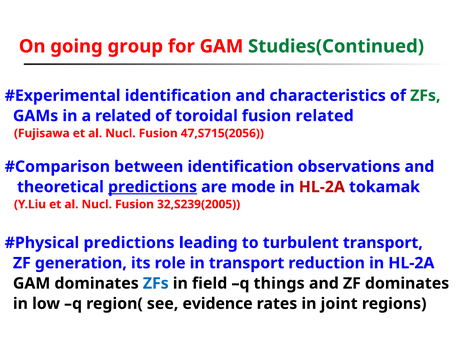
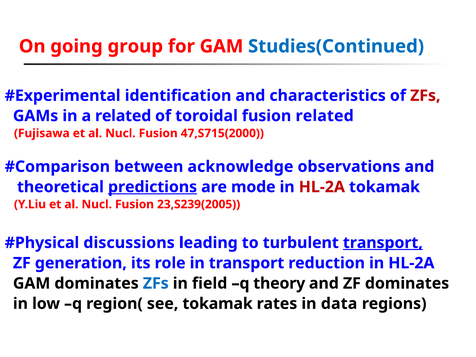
Studies(Continued colour: green -> blue
ZFs at (425, 96) colour: green -> red
47,S715(2056: 47,S715(2056 -> 47,S715(2000
between identification: identification -> acknowledge
32,S239(2005: 32,S239(2005 -> 23,S239(2005
predictions at (129, 243): predictions -> discussions
transport at (383, 243) underline: none -> present
things: things -> theory
see evidence: evidence -> tokamak
joint: joint -> data
